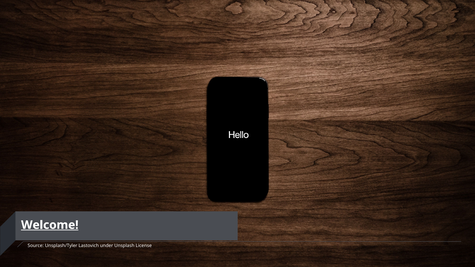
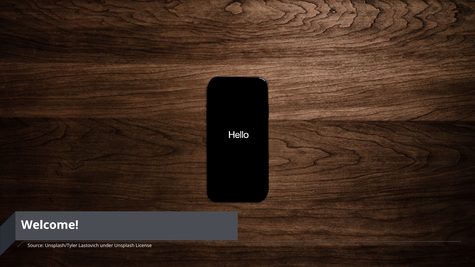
Welcome underline: present -> none
